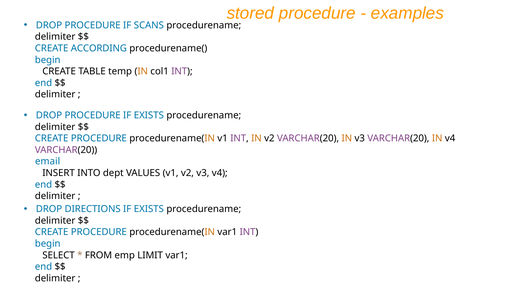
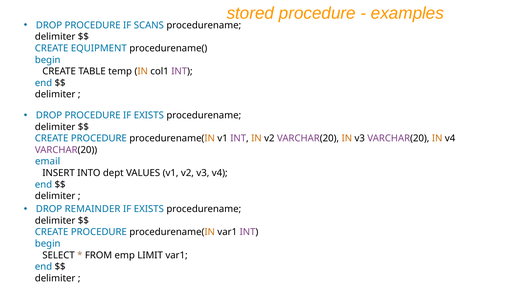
ACCORDING: ACCORDING -> EQUIPMENT
DIRECTIONS: DIRECTIONS -> REMAINDER
